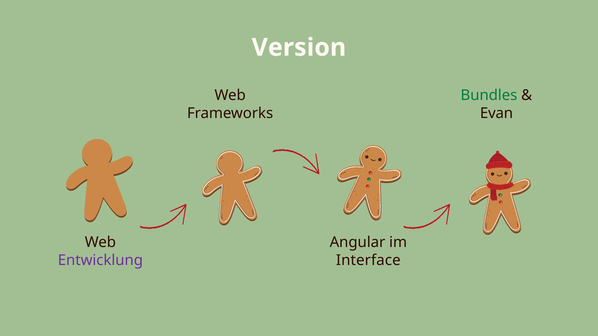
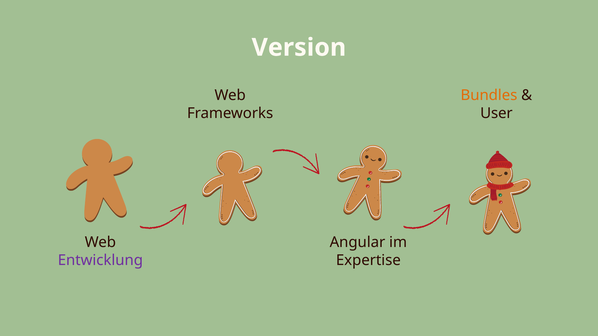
Bundles colour: green -> orange
Evan: Evan -> User
Interface: Interface -> Expertise
